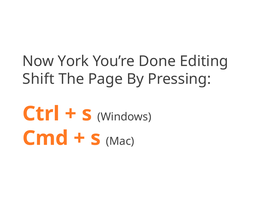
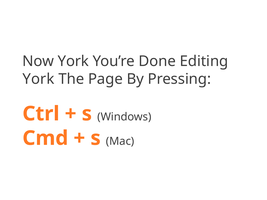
Shift at (38, 79): Shift -> York
